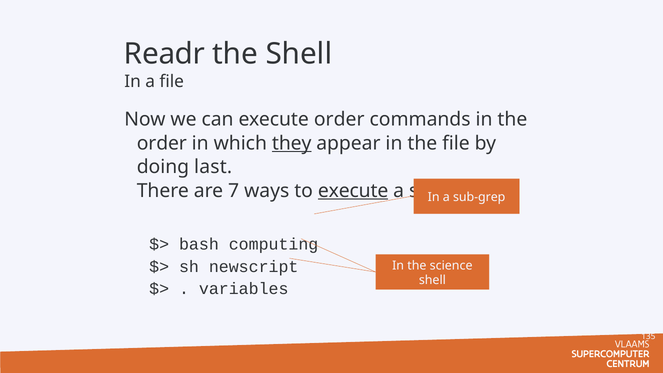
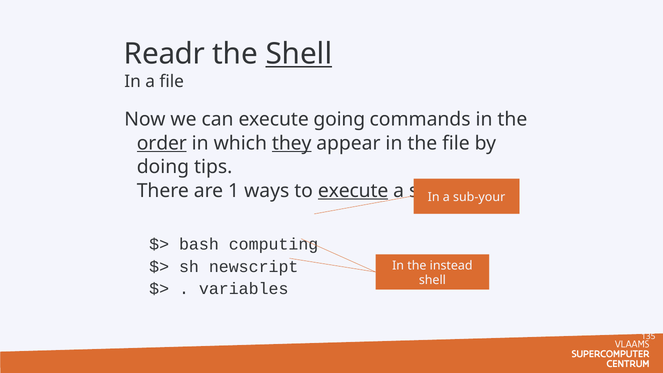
Shell at (299, 54) underline: none -> present
execute order: order -> going
order at (162, 143) underline: none -> present
last: last -> tips
7: 7 -> 1
sub-grep: sub-grep -> sub-your
science: science -> instead
